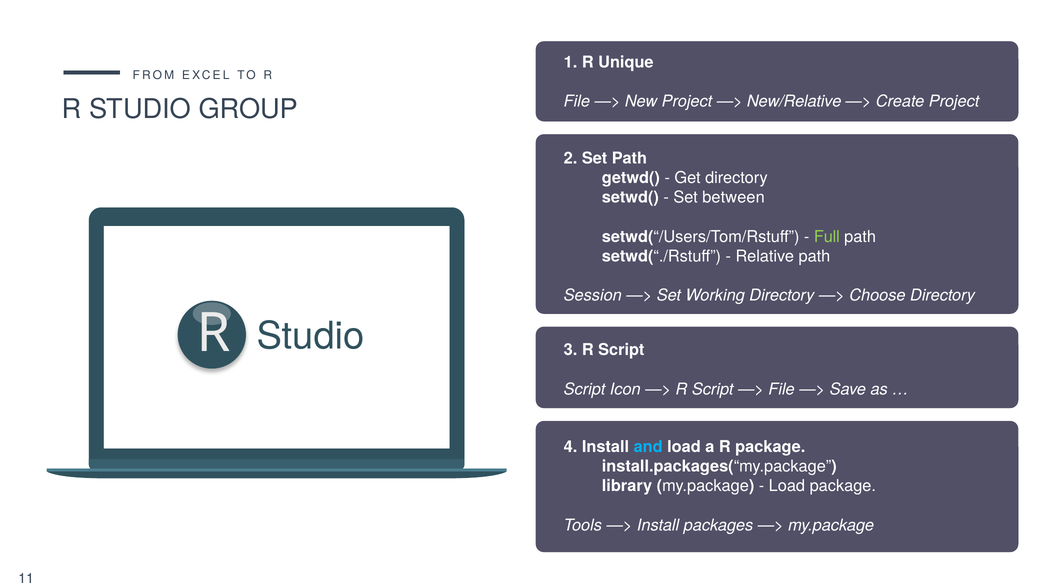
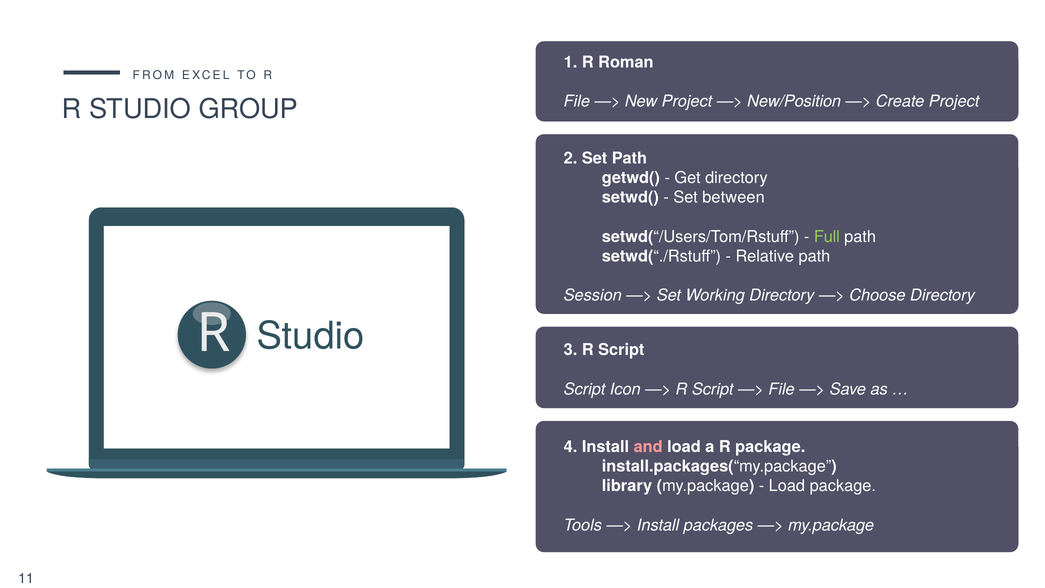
Unique: Unique -> Roman
New/Relative: New/Relative -> New/Position
and colour: light blue -> pink
